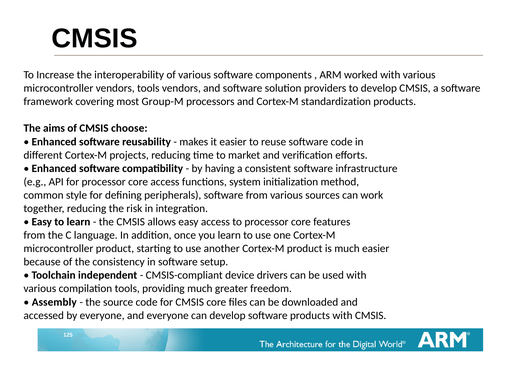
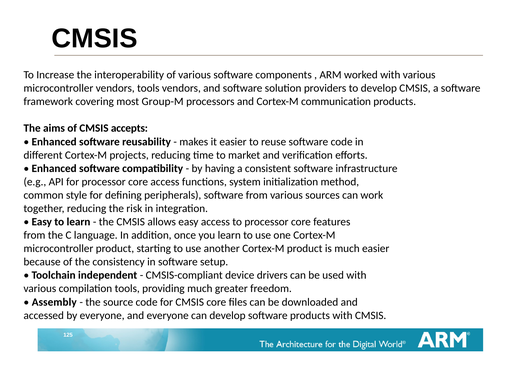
standardization: standardization -> communication
choose: choose -> accepts
